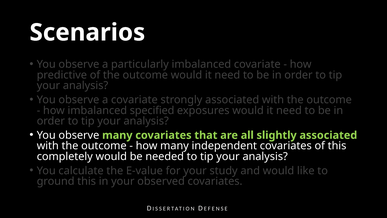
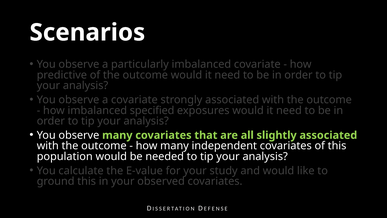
completely: completely -> population
